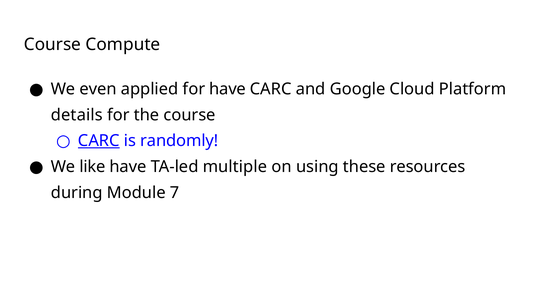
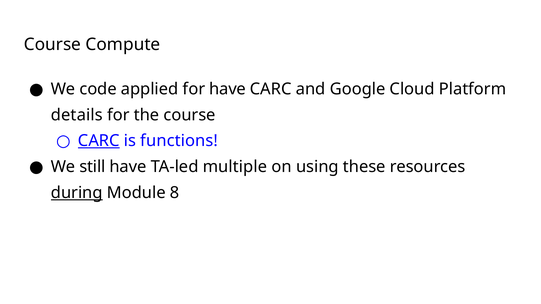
even: even -> code
randomly: randomly -> functions
like: like -> still
during underline: none -> present
7: 7 -> 8
